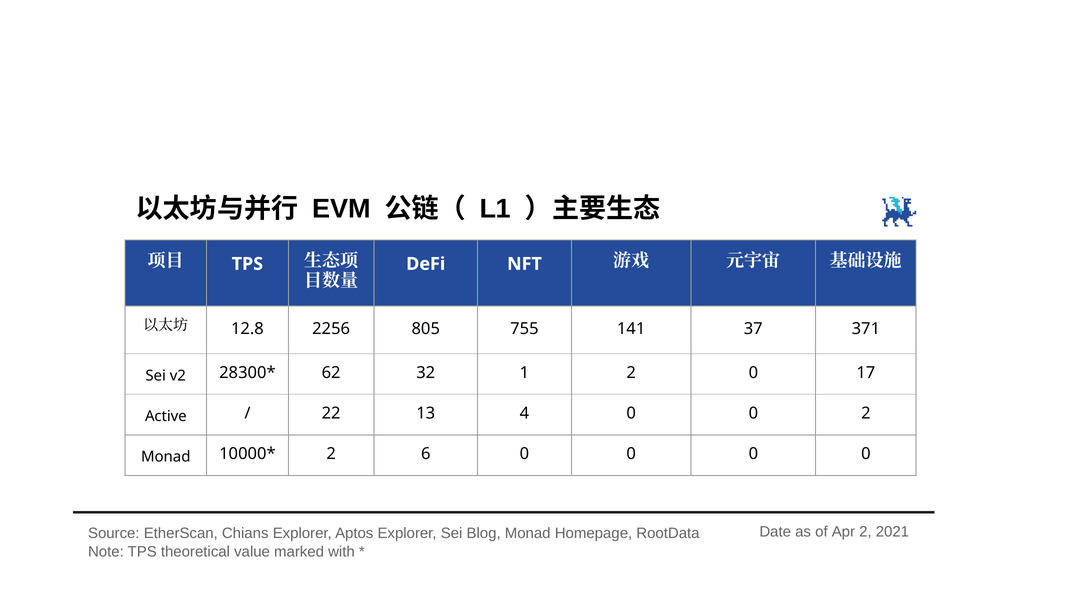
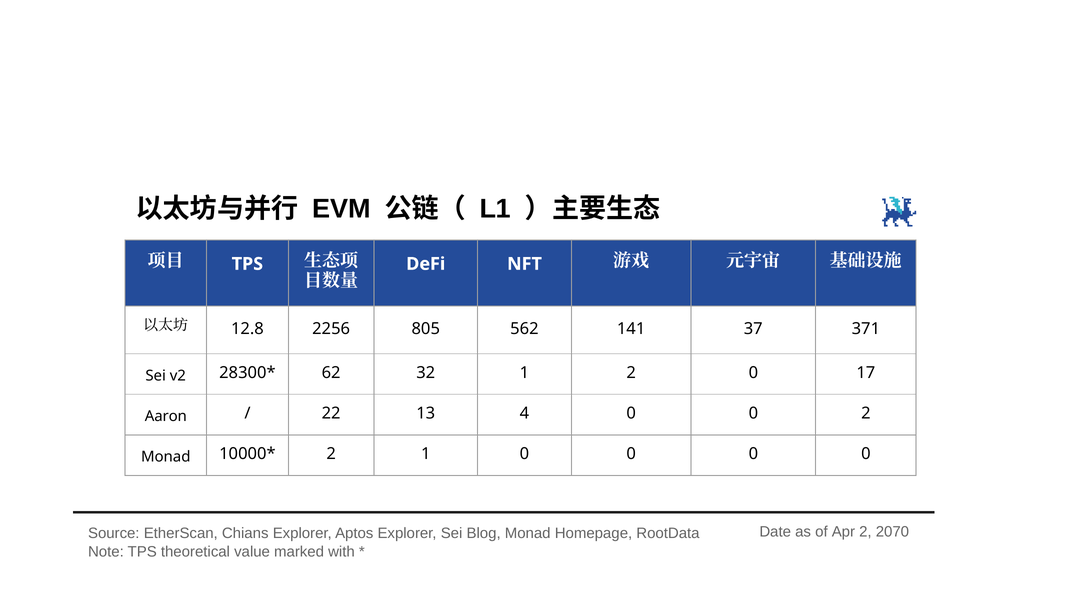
755: 755 -> 562
Active: Active -> Aaron
2 6: 6 -> 1
2021: 2021 -> 2070
